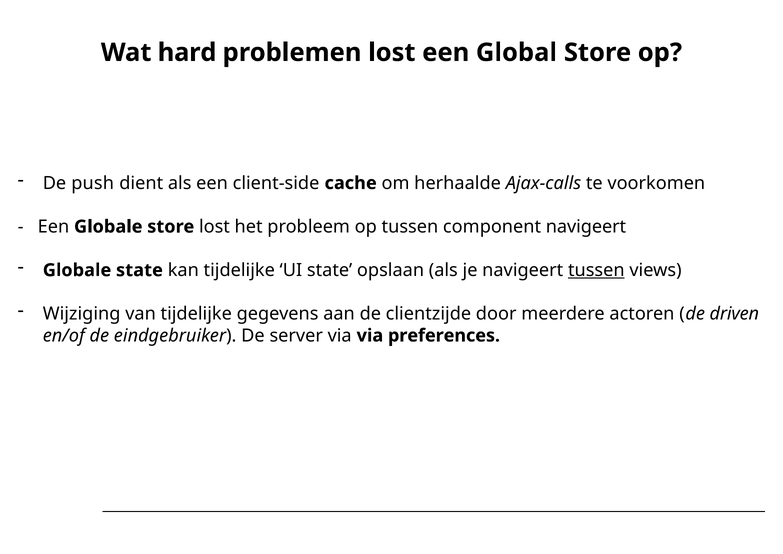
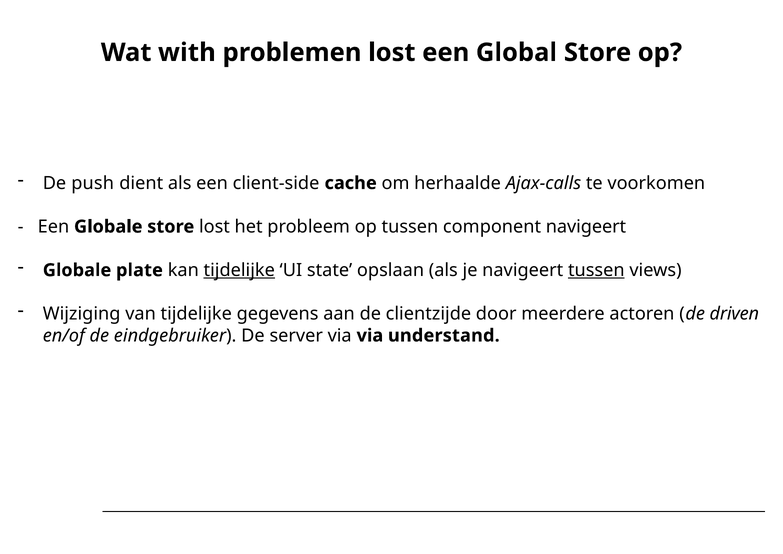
hard: hard -> with
Globale state: state -> plate
tijdelijke at (239, 270) underline: none -> present
preferences: preferences -> understand
